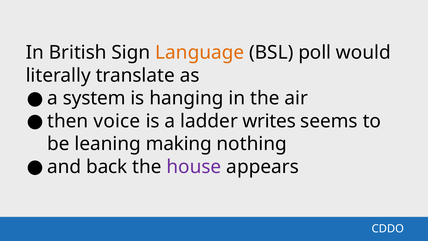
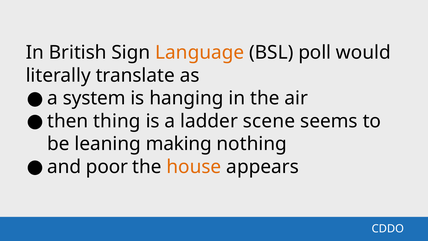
voice: voice -> thing
writes: writes -> scene
back: back -> poor
house colour: purple -> orange
